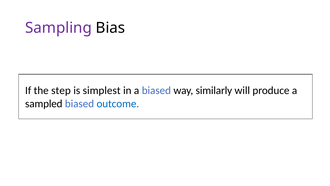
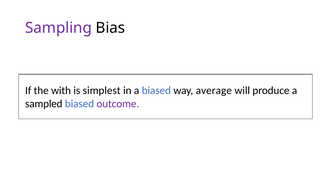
step: step -> with
similarly: similarly -> average
outcome colour: blue -> purple
